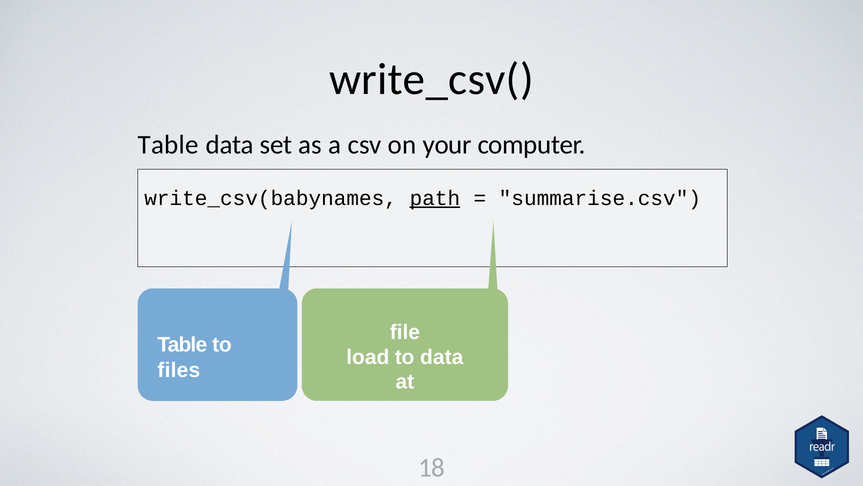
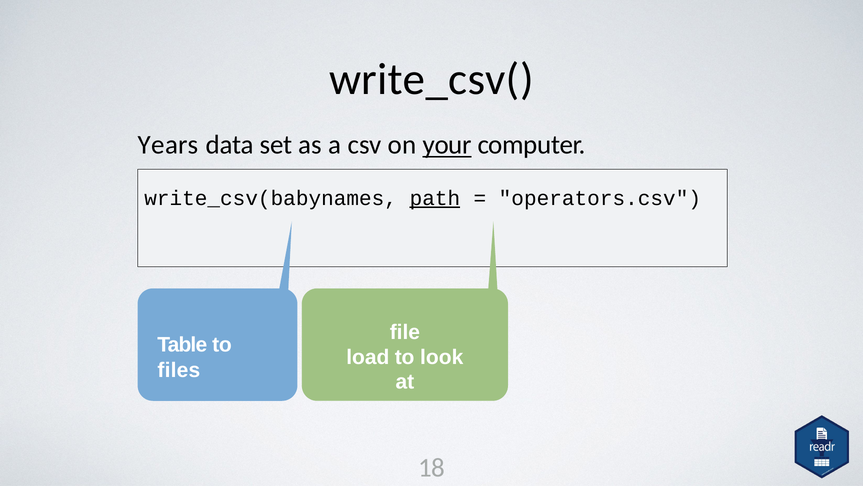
Table at (168, 145): Table -> Years
your underline: none -> present
summarise.csv: summarise.csv -> operators.csv
to data: data -> look
